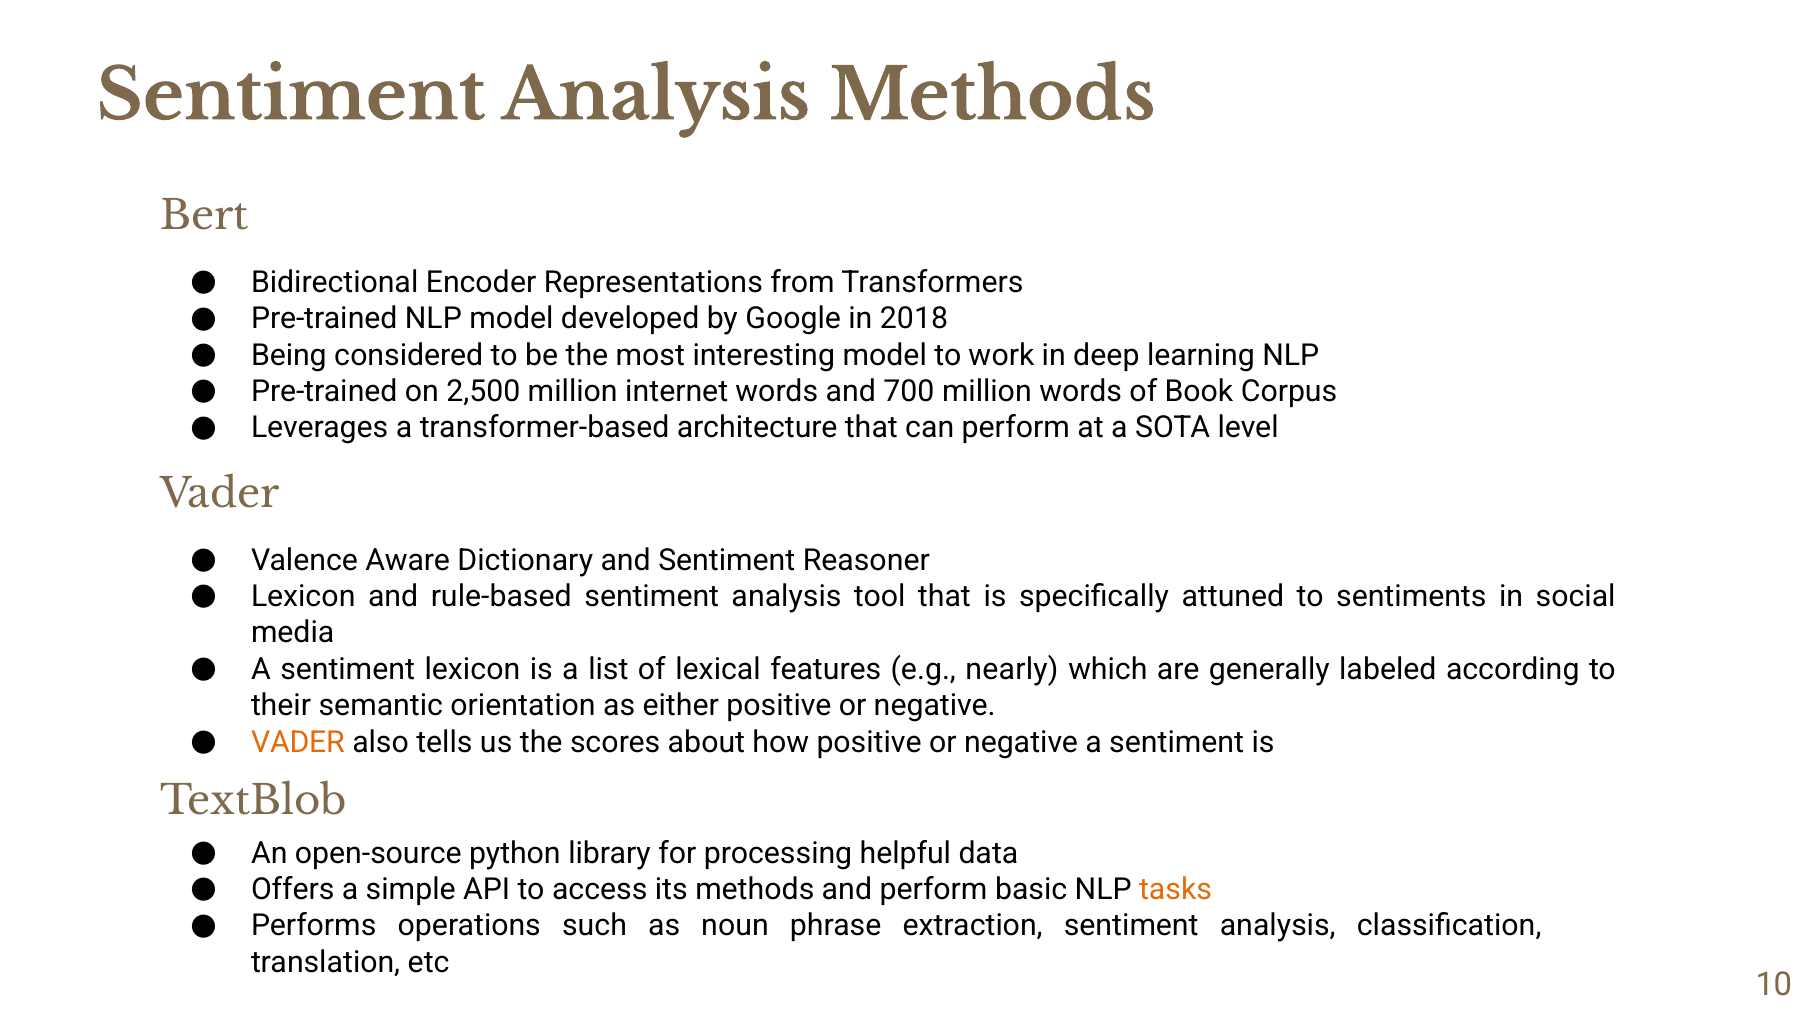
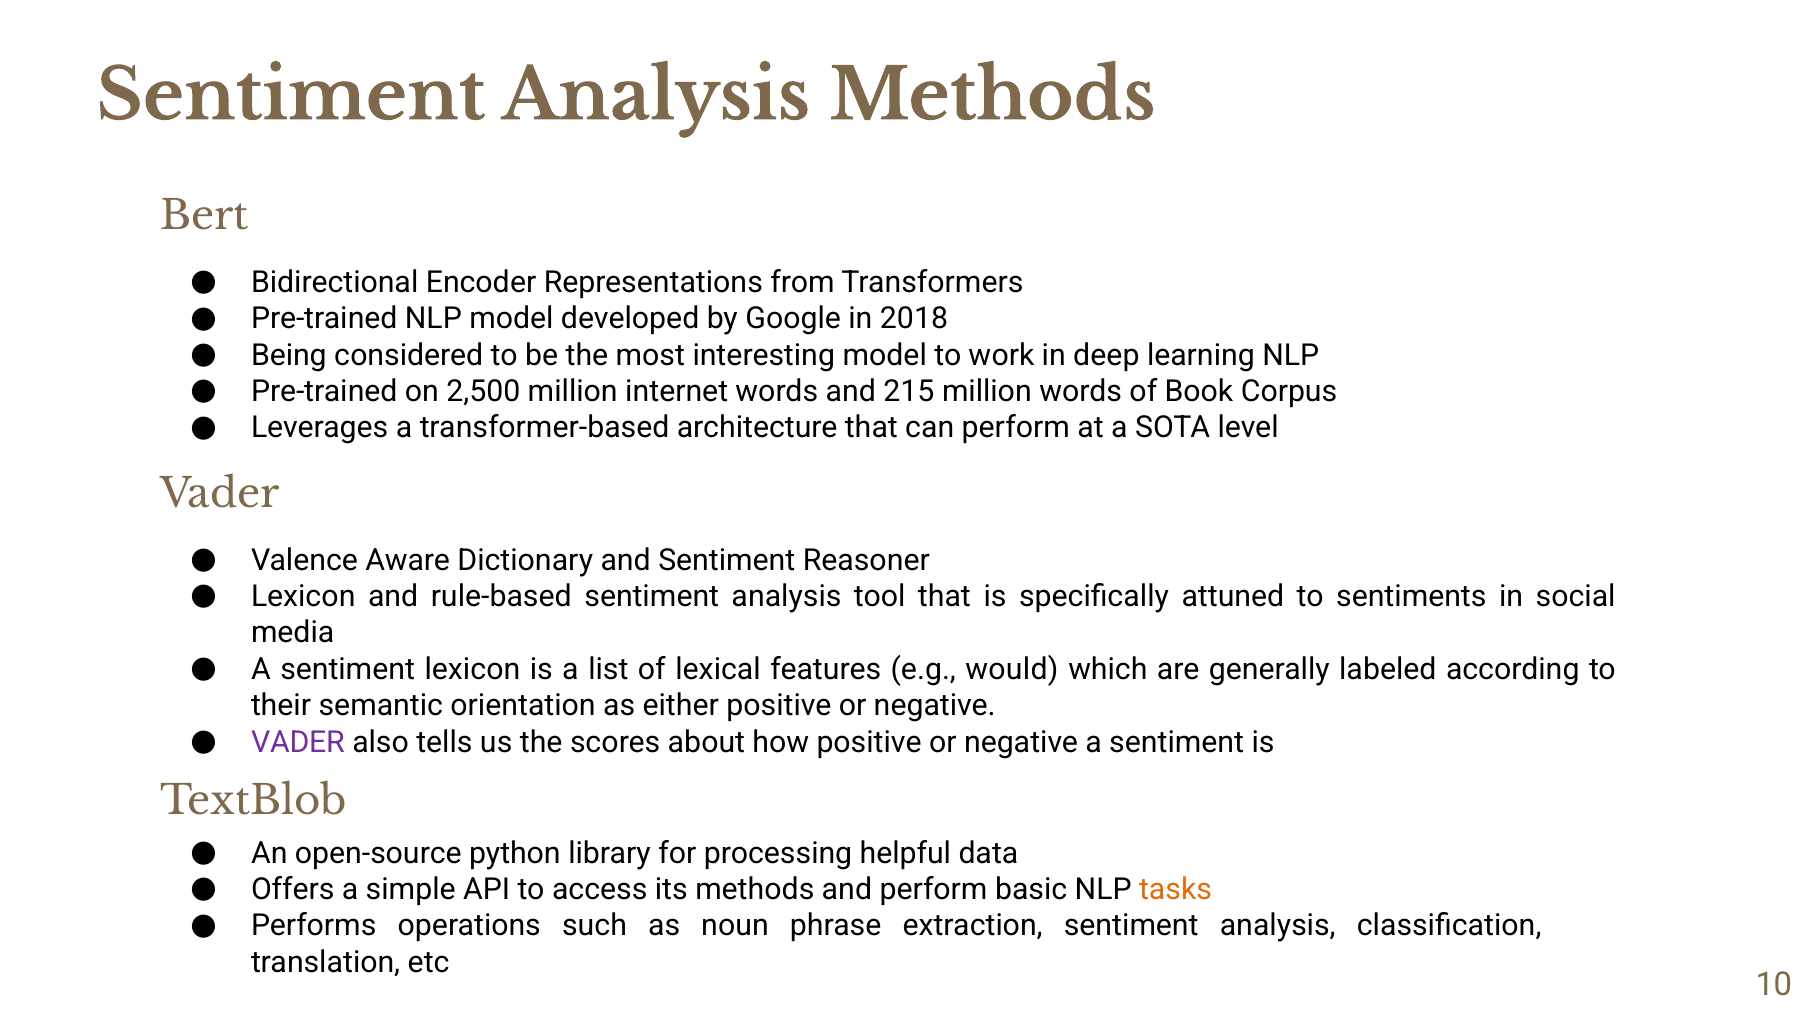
700: 700 -> 215
nearly: nearly -> would
VADER at (298, 742) colour: orange -> purple
